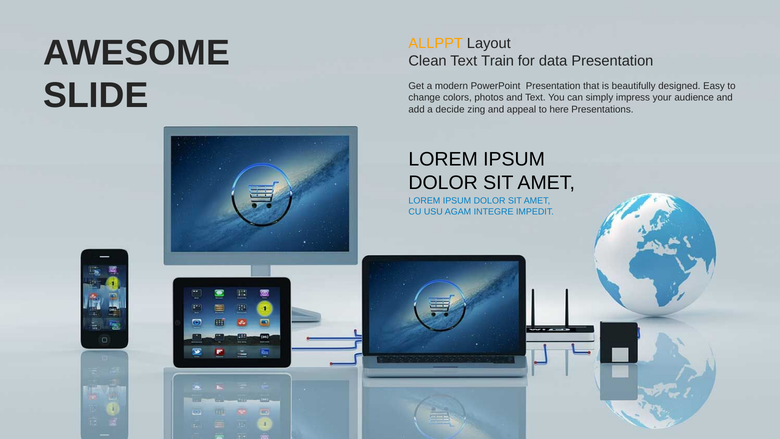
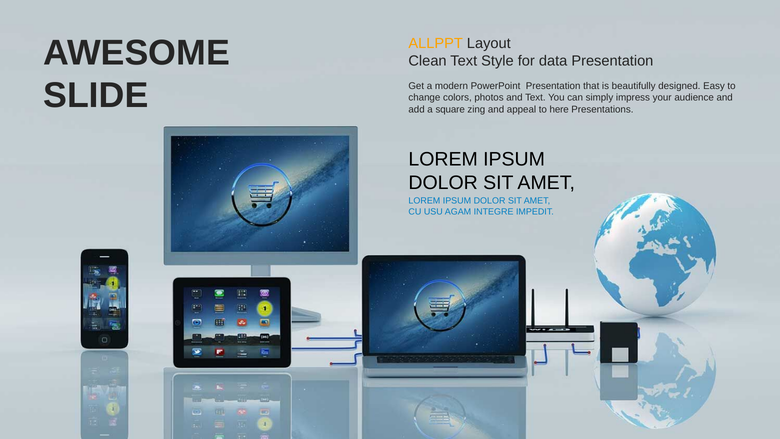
Train: Train -> Style
decide: decide -> square
